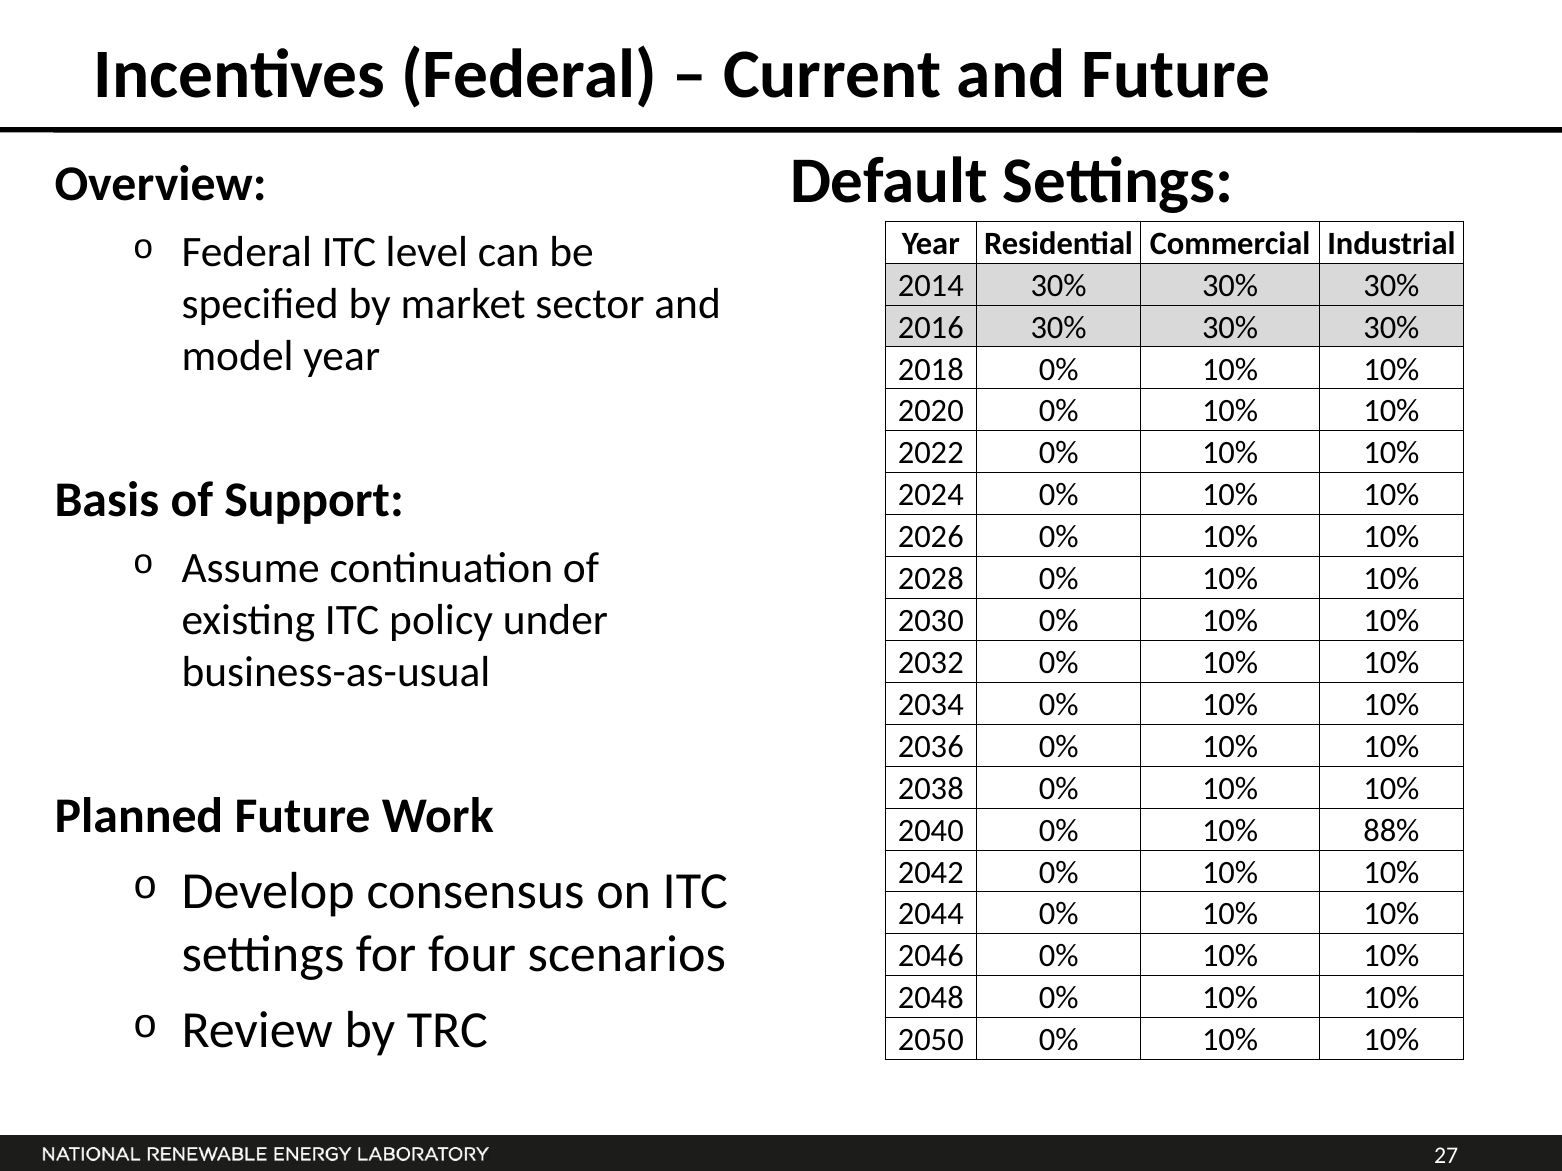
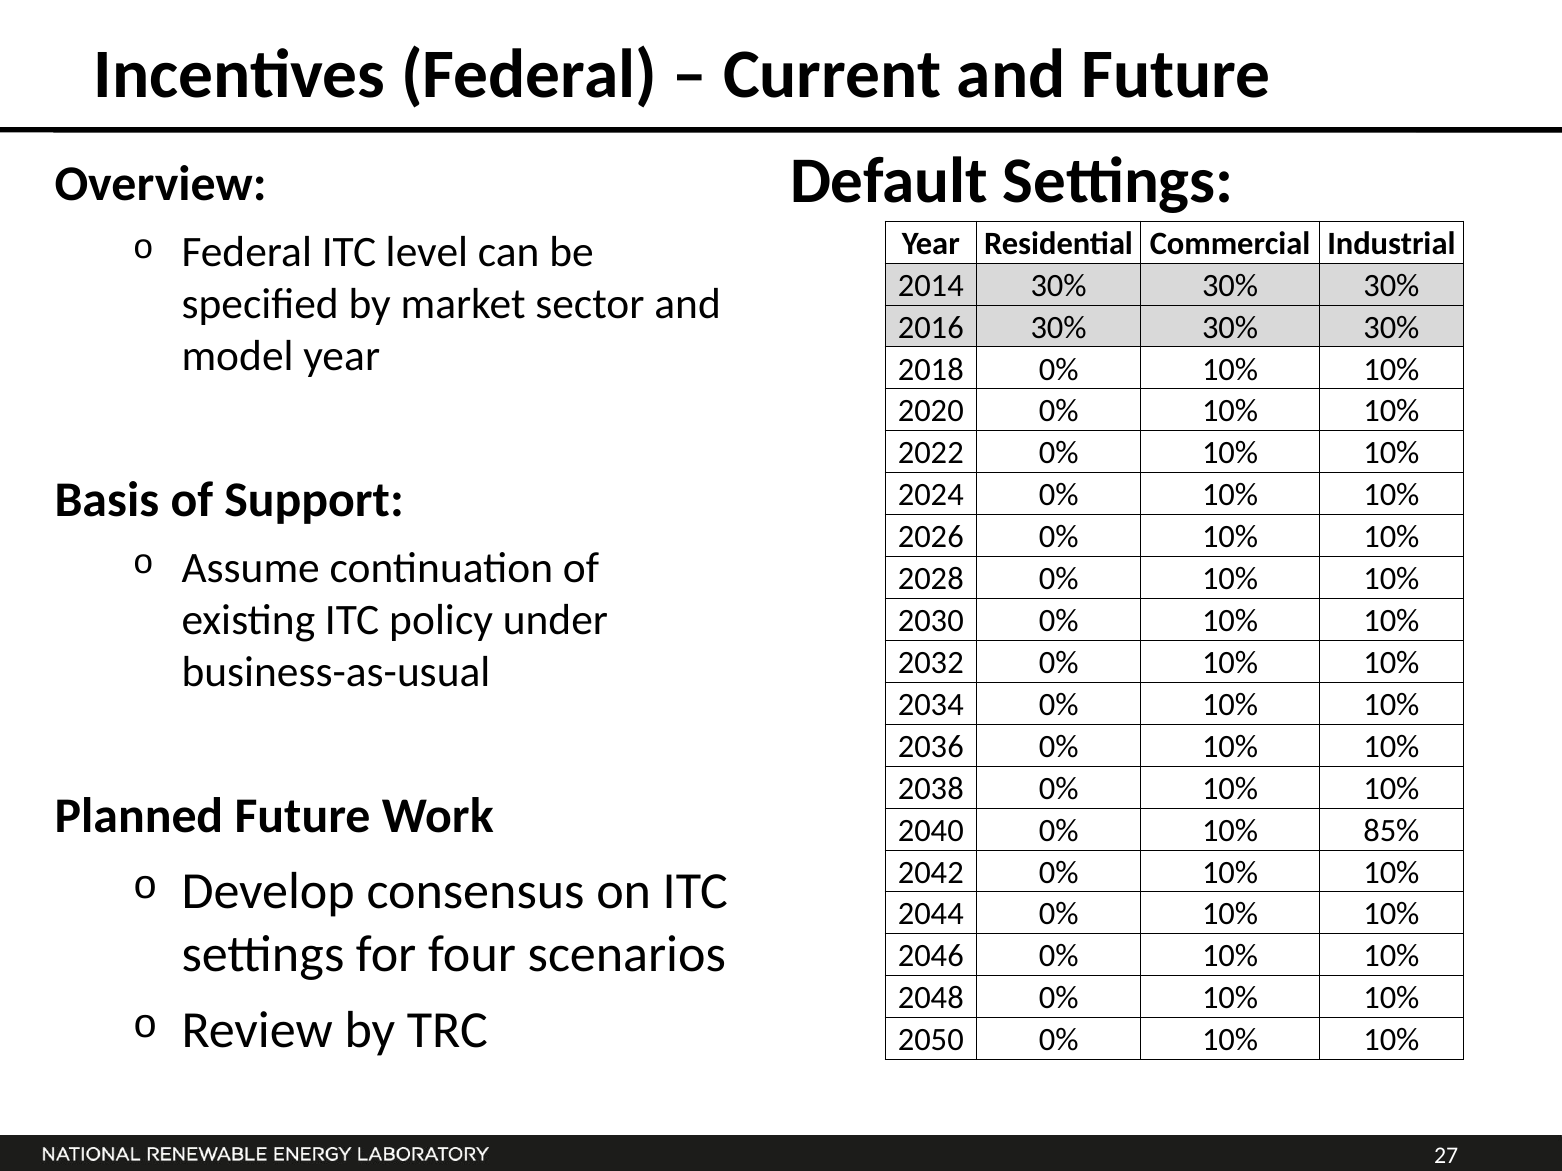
88%: 88% -> 85%
